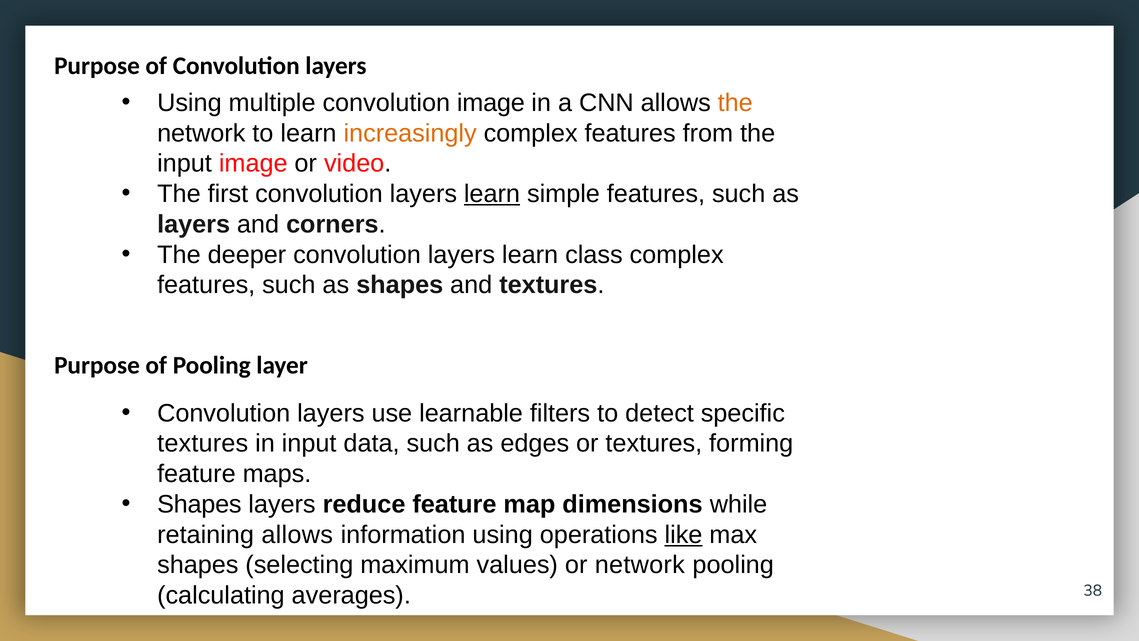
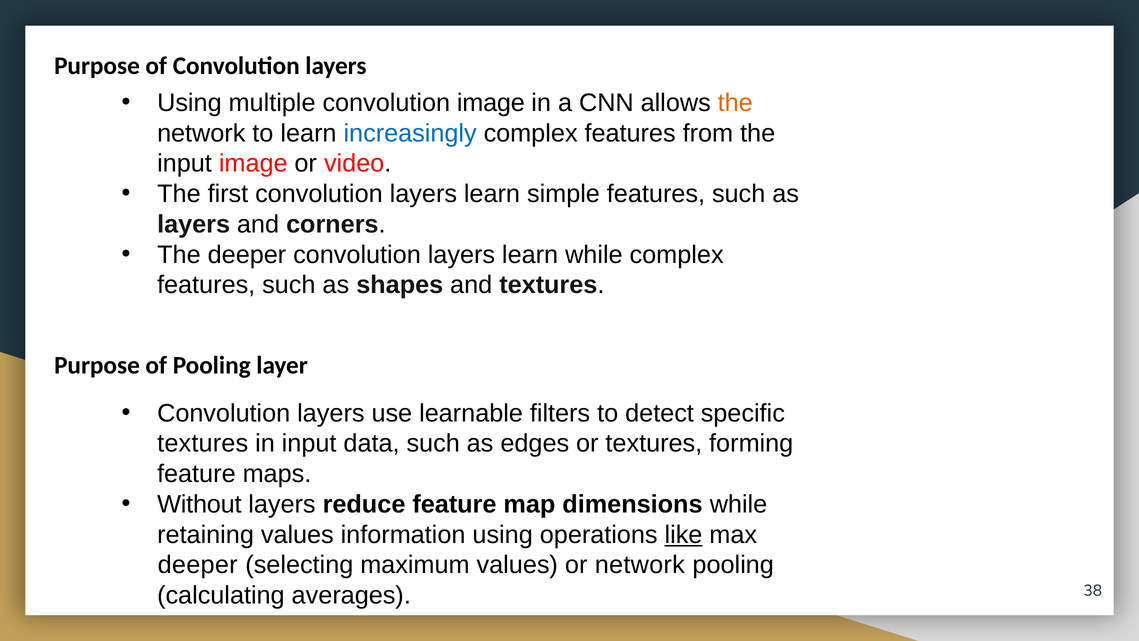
increasingly colour: orange -> blue
learn at (492, 194) underline: present -> none
learn class: class -> while
Shapes at (199, 504): Shapes -> Without
retaining allows: allows -> values
shapes at (198, 565): shapes -> deeper
